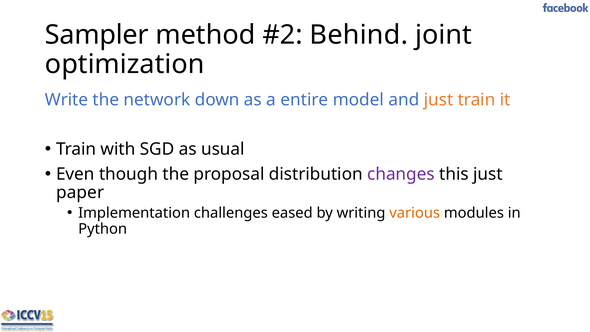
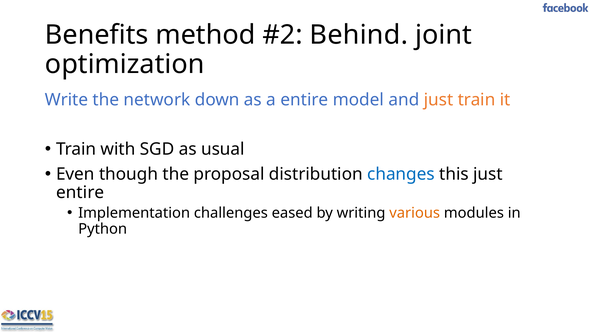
Sampler: Sampler -> Benefits
changes colour: purple -> blue
paper at (80, 193): paper -> entire
